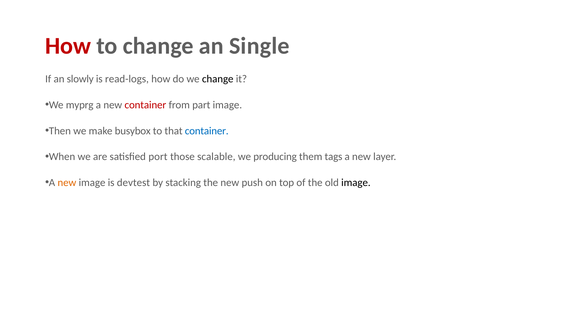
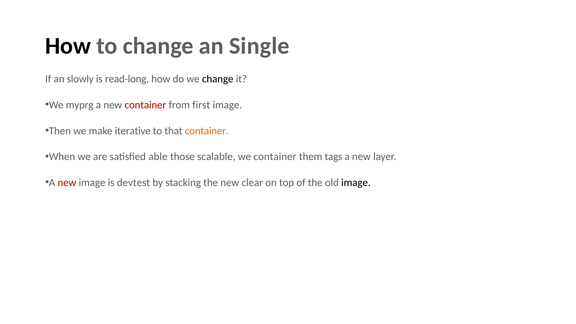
How at (68, 46) colour: red -> black
read-logs: read-logs -> read-long
part: part -> first
busybox: busybox -> iterative
container at (207, 131) colour: blue -> orange
port: port -> able
we producing: producing -> container
new at (67, 183) colour: orange -> red
push: push -> clear
